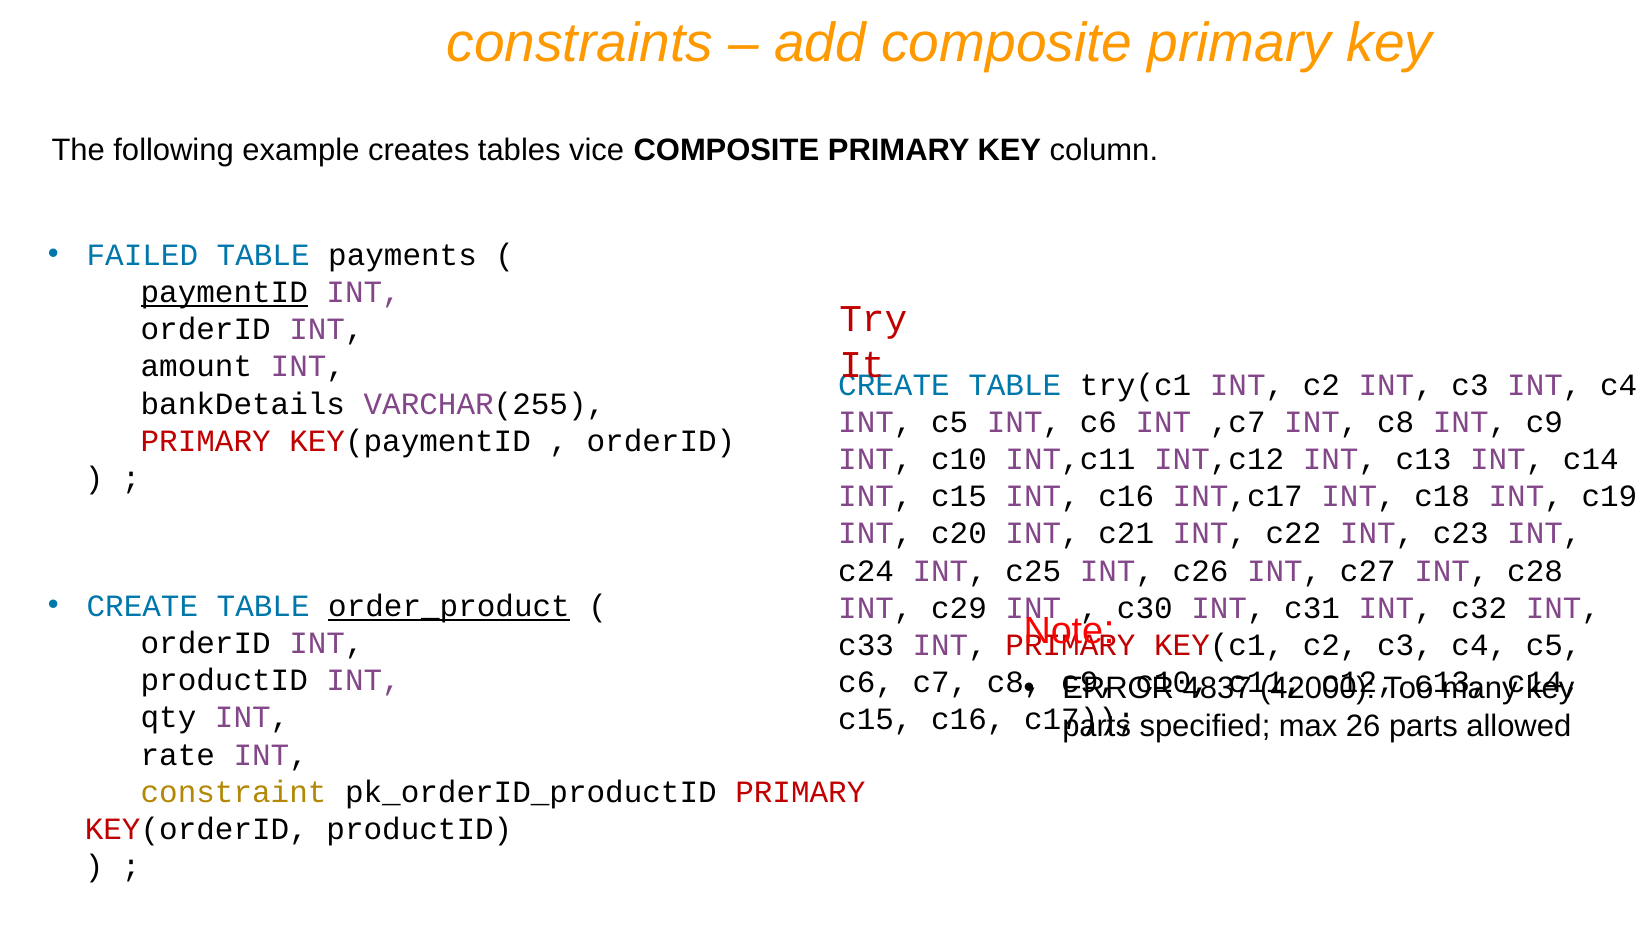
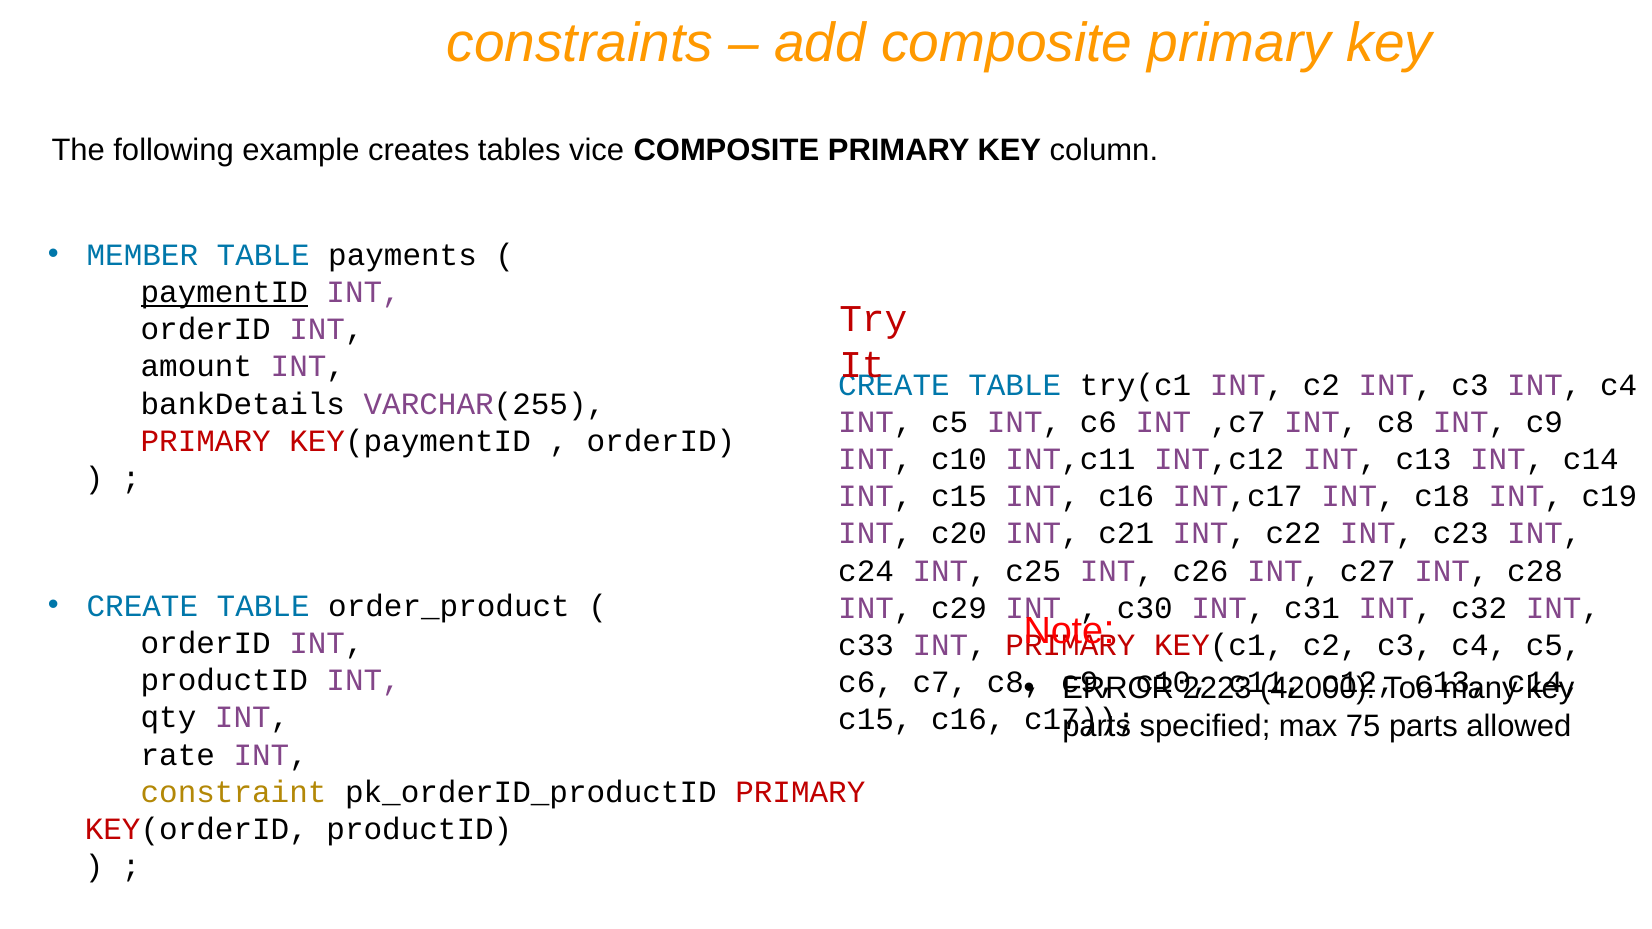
FAILED: FAILED -> MEMBER
order_product underline: present -> none
4837: 4837 -> 2223
26: 26 -> 75
